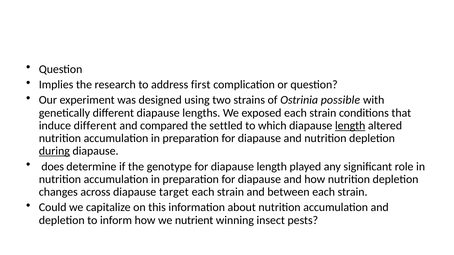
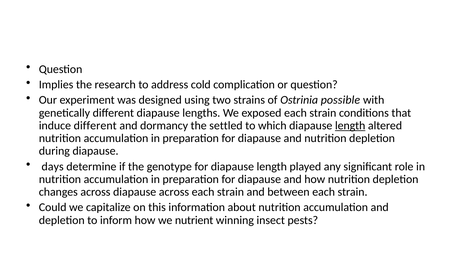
first: first -> cold
compared: compared -> dormancy
during underline: present -> none
does: does -> days
diapause target: target -> across
